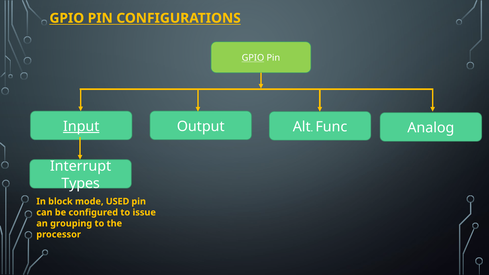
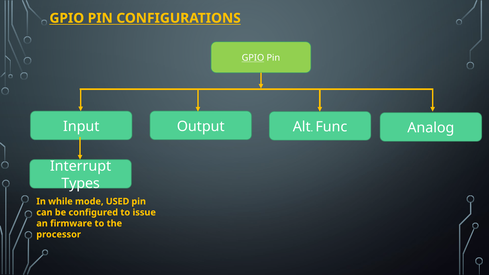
Input underline: present -> none
block: block -> while
grouping: grouping -> firmware
